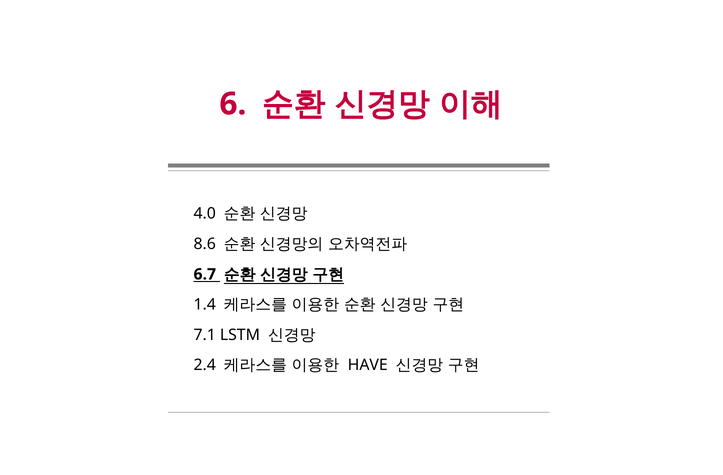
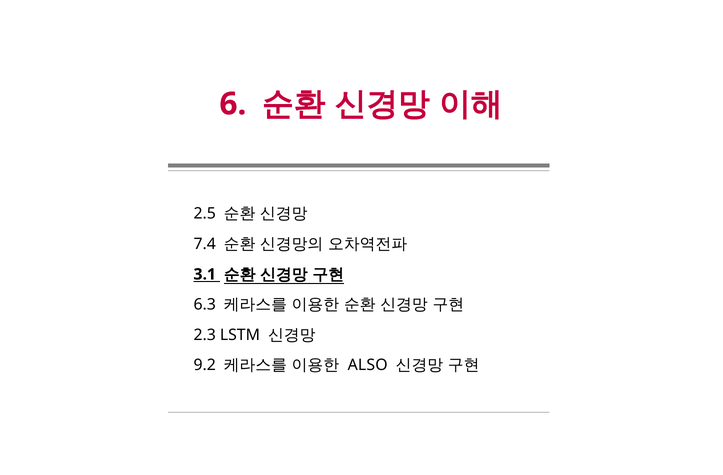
4.0: 4.0 -> 2.5
8.6: 8.6 -> 7.4
6.7: 6.7 -> 3.1
1.4: 1.4 -> 6.3
7.1: 7.1 -> 2.3
2.4: 2.4 -> 9.2
HAVE: HAVE -> ALSO
